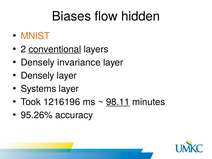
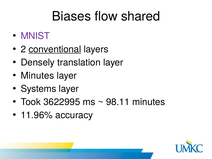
hidden: hidden -> shared
MNIST colour: orange -> purple
invariance: invariance -> translation
Densely at (37, 76): Densely -> Minutes
1216196: 1216196 -> 3622995
98.11 underline: present -> none
95.26%: 95.26% -> 11.96%
